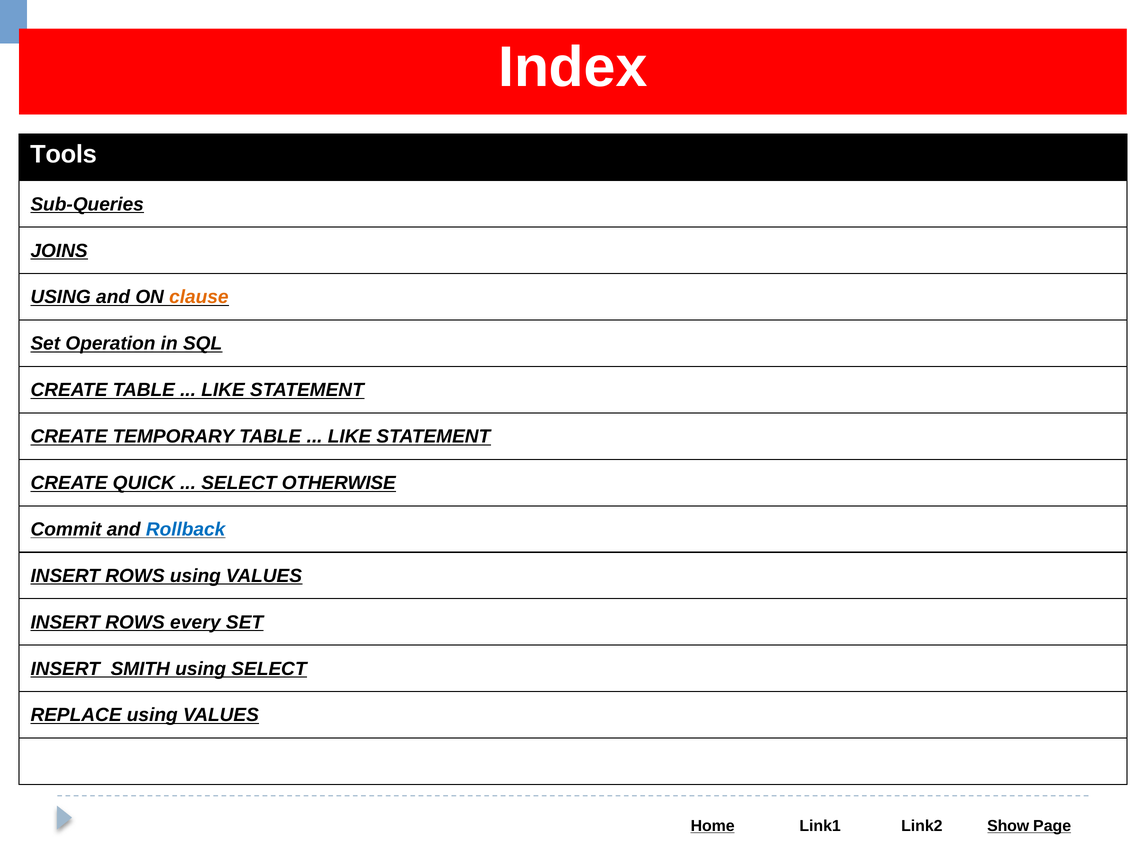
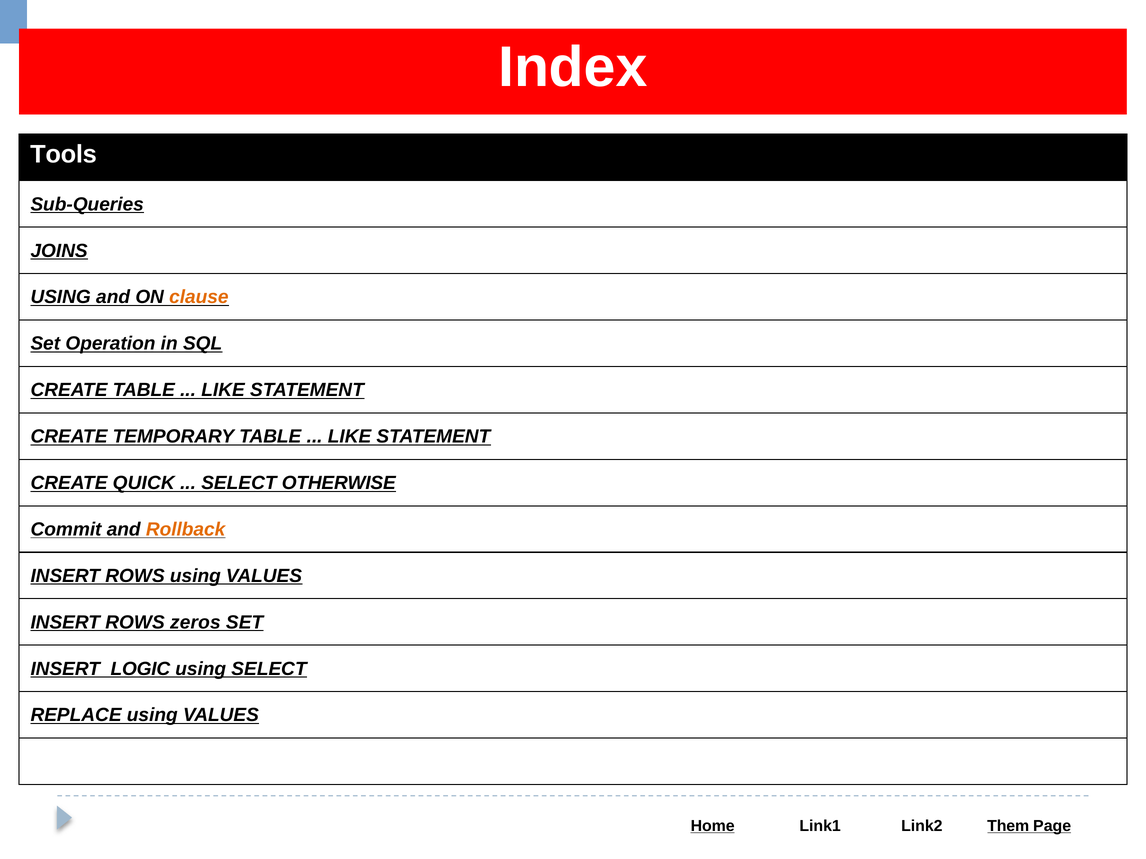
Rollback colour: blue -> orange
every: every -> zeros
SMITH: SMITH -> LOGIC
Show: Show -> Them
